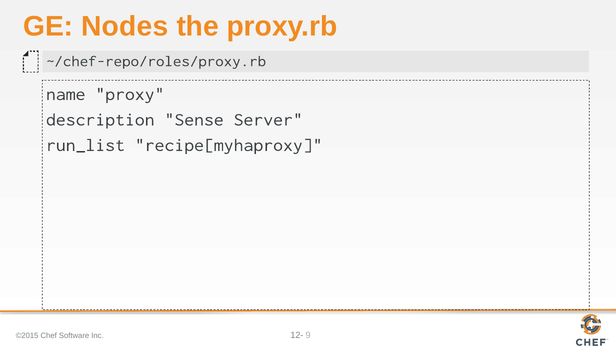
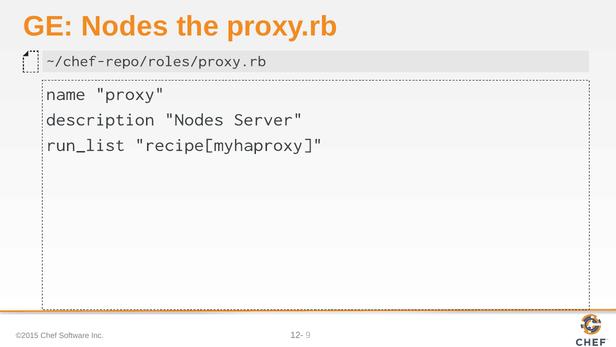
description Sense: Sense -> Nodes
